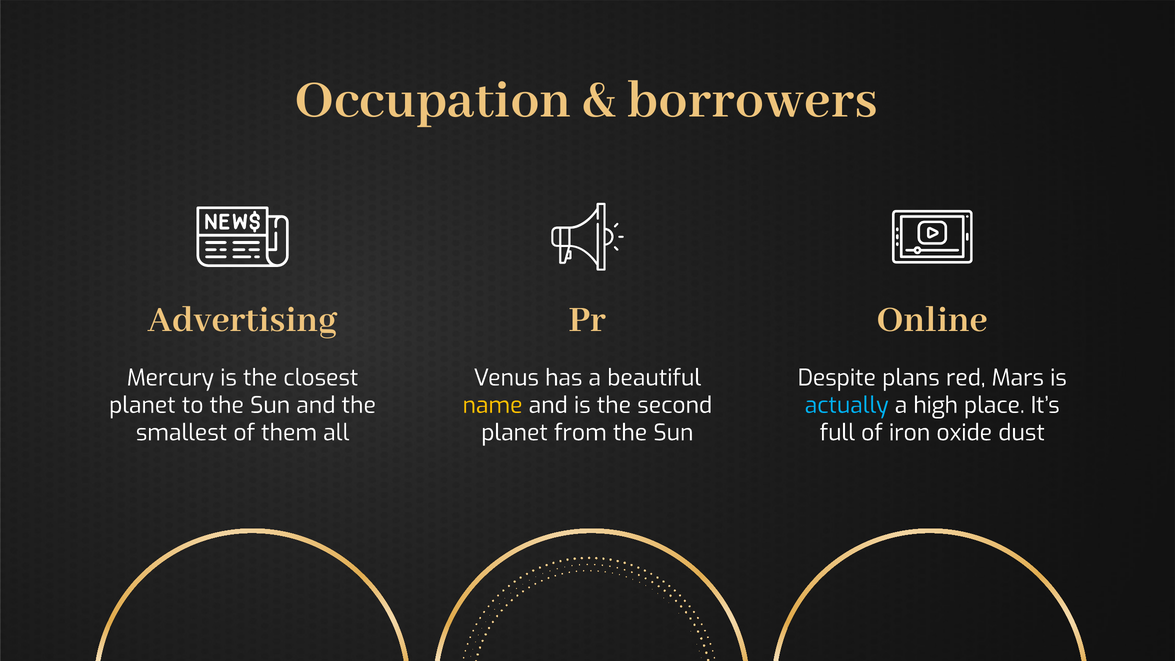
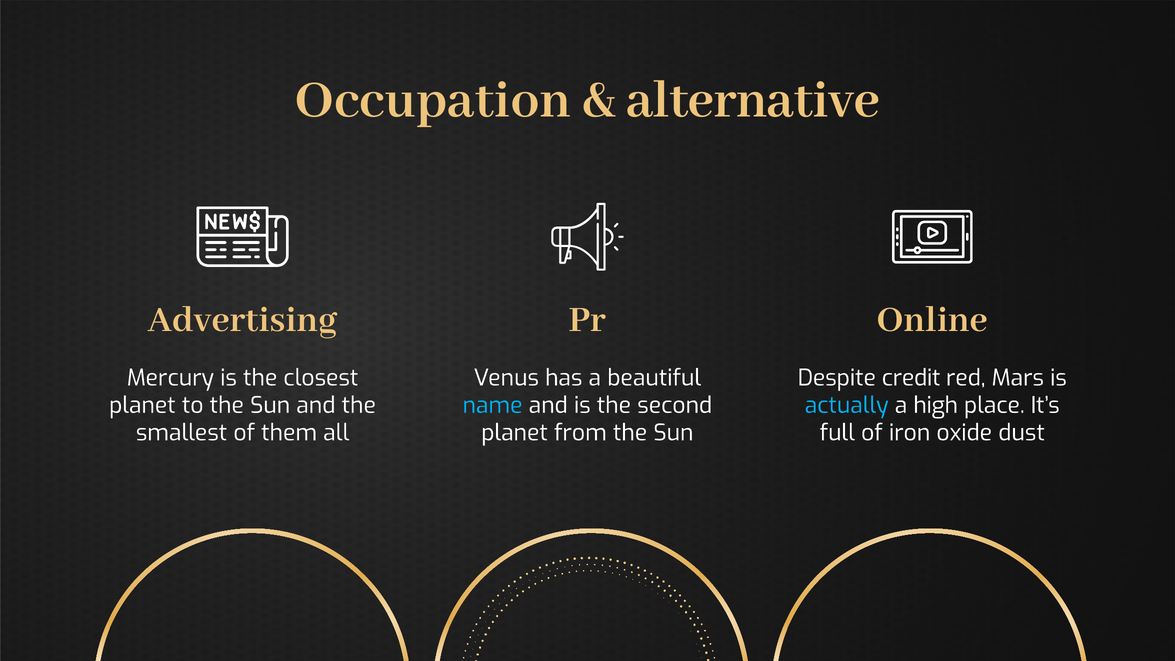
borrowers: borrowers -> alternative
plans: plans -> credit
name colour: yellow -> light blue
